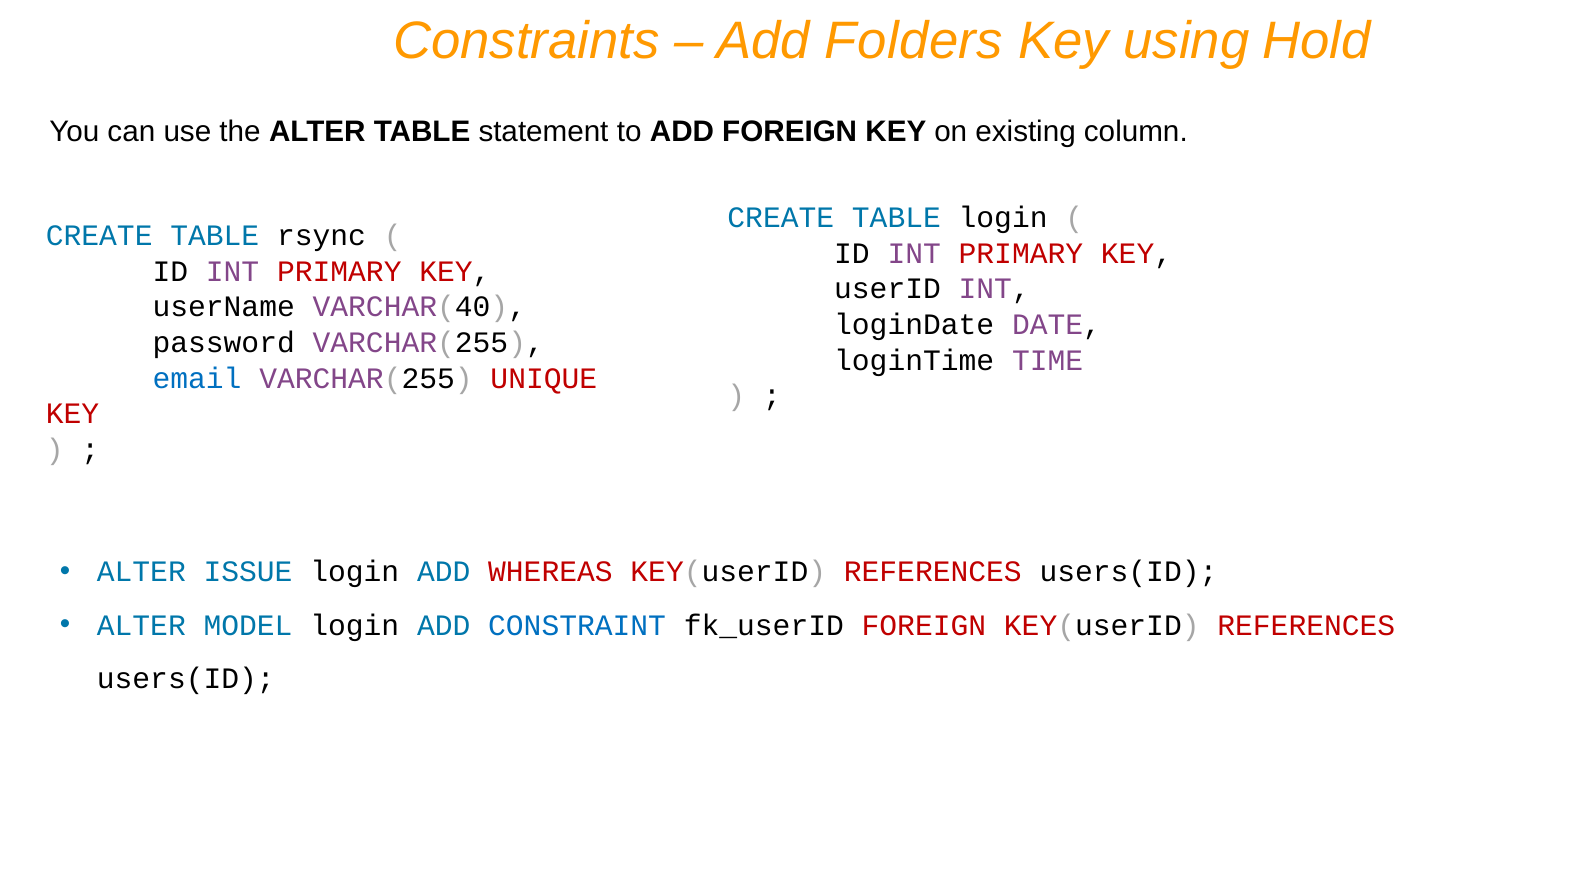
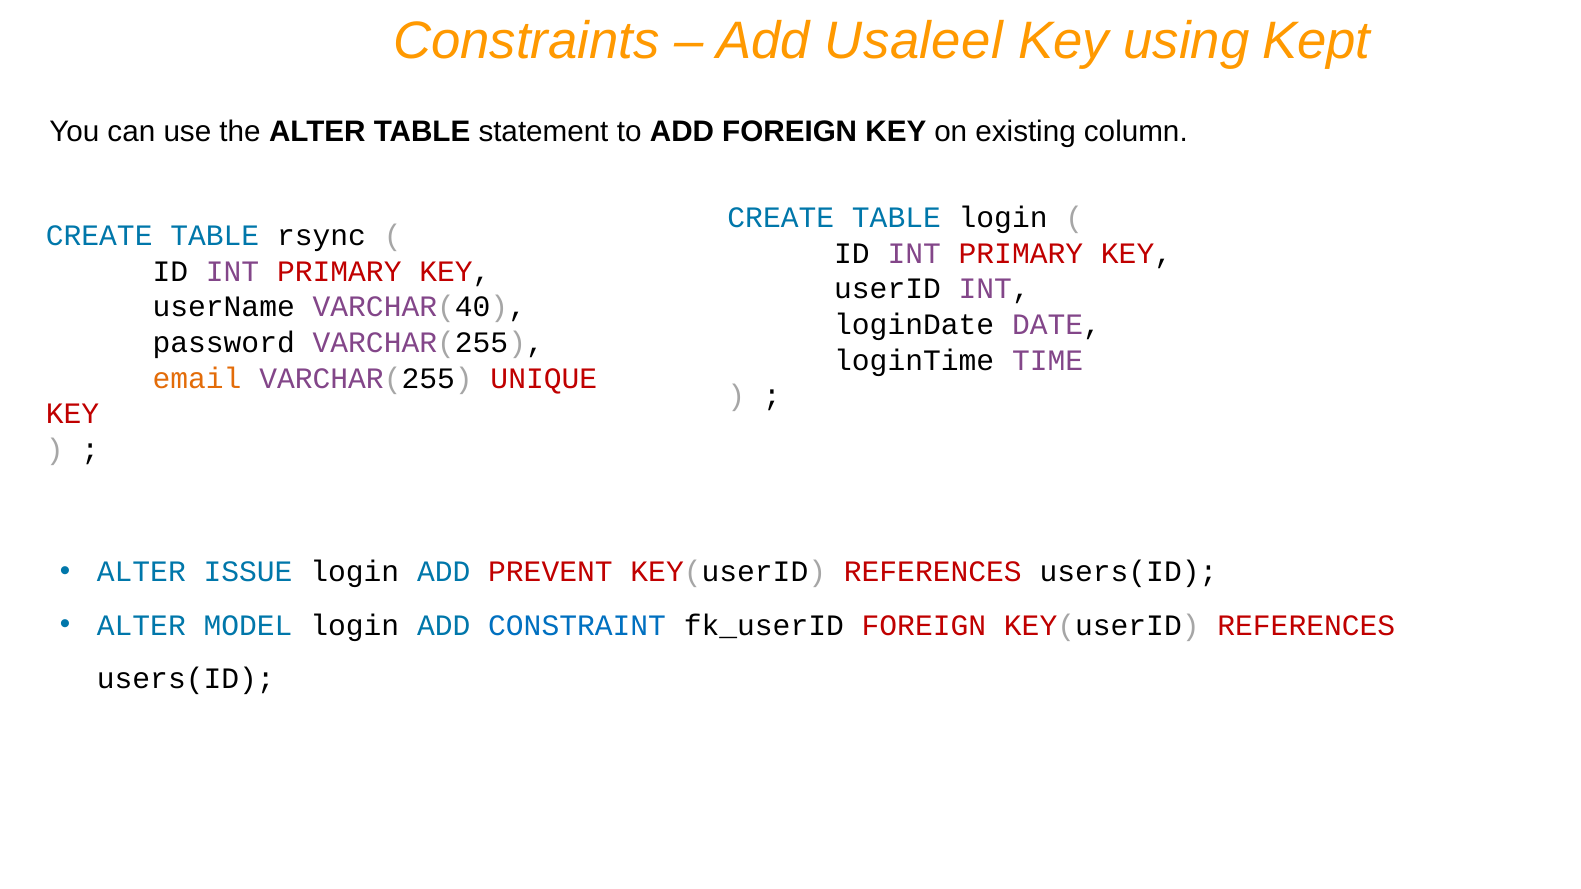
Folders: Folders -> Usaleel
Hold: Hold -> Kept
email colour: blue -> orange
WHEREAS: WHEREAS -> PREVENT
